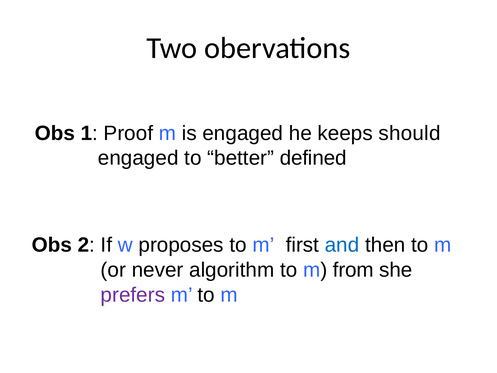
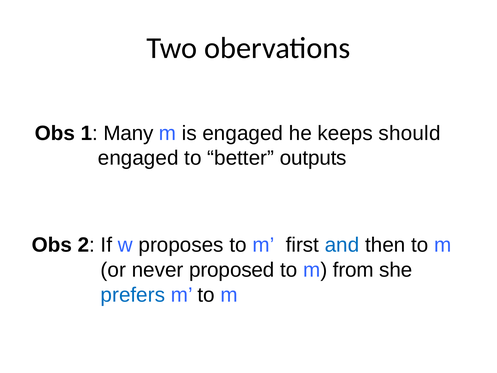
Proof: Proof -> Many
defined: defined -> outputs
algorithm: algorithm -> proposed
prefers colour: purple -> blue
